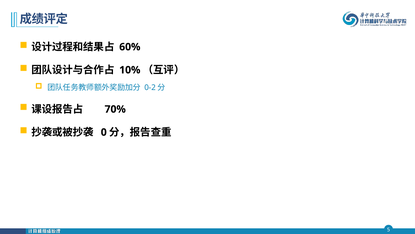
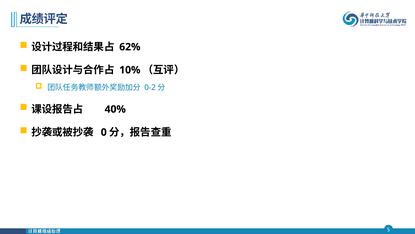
60%: 60% -> 62%
70%: 70% -> 40%
